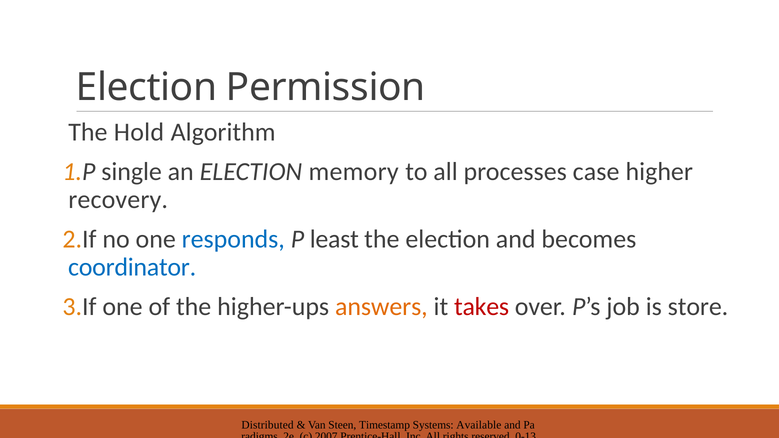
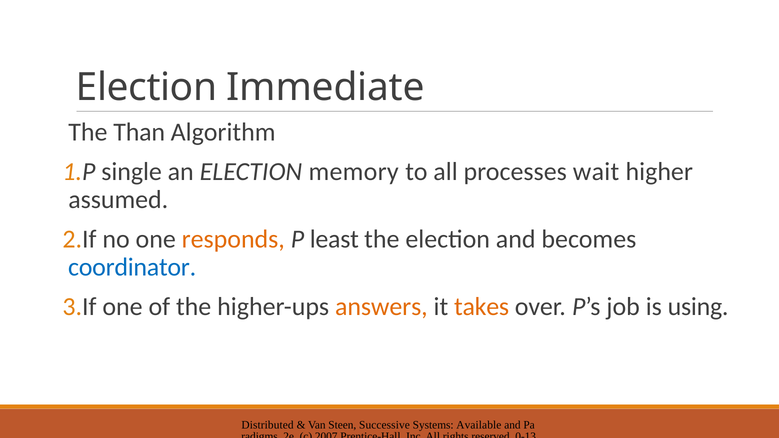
Permission: Permission -> Immediate
Hold: Hold -> Than
case: case -> wait
recovery: recovery -> assumed
responds colour: blue -> orange
takes colour: red -> orange
store: store -> using
Timestamp: Timestamp -> Successive
